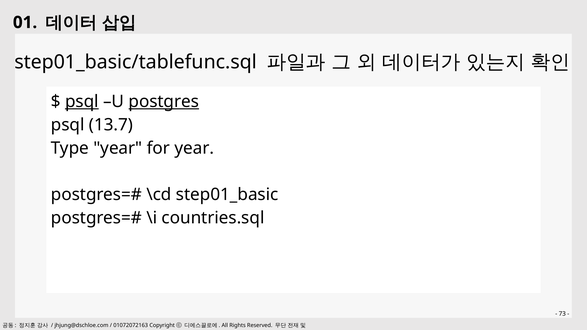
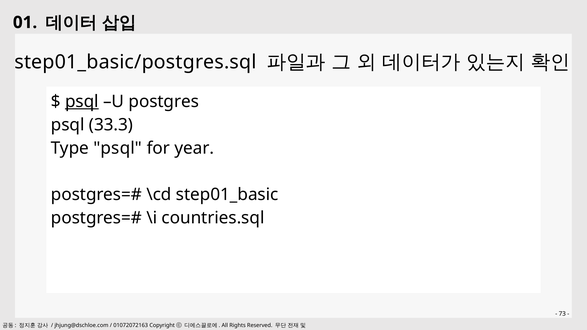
step01_basic/tablefunc.sql: step01_basic/tablefunc.sql -> step01_basic/postgres.sql
postgres underline: present -> none
13.7: 13.7 -> 33.3
Type year: year -> psql
